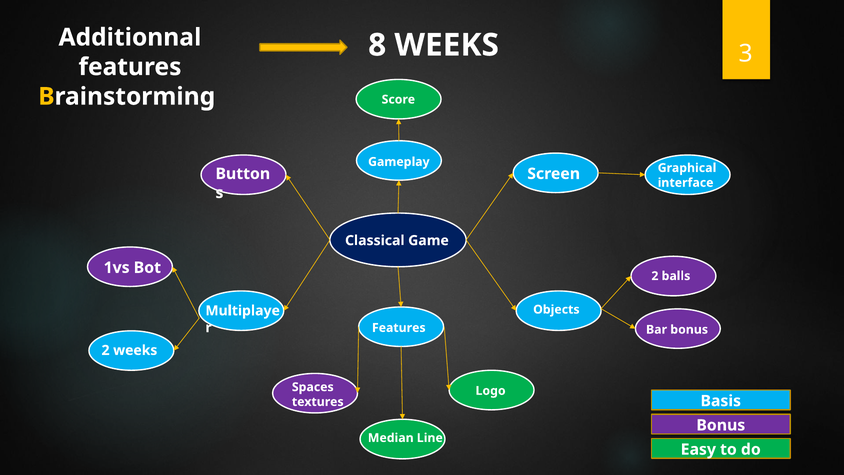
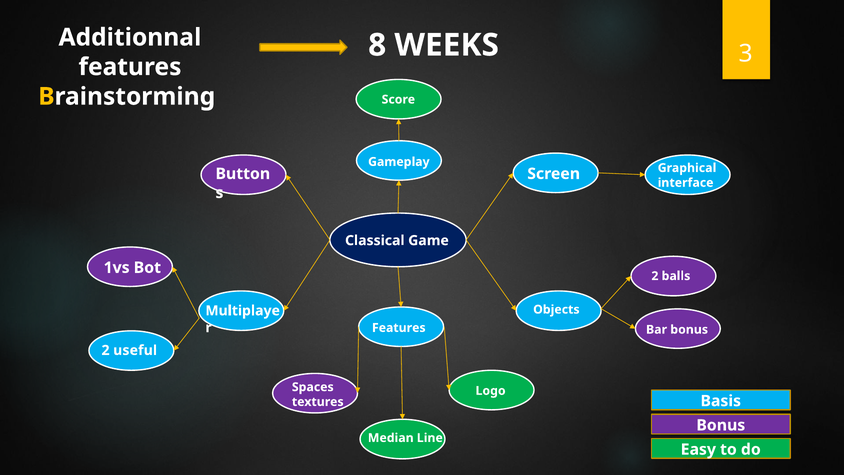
2 weeks: weeks -> useful
